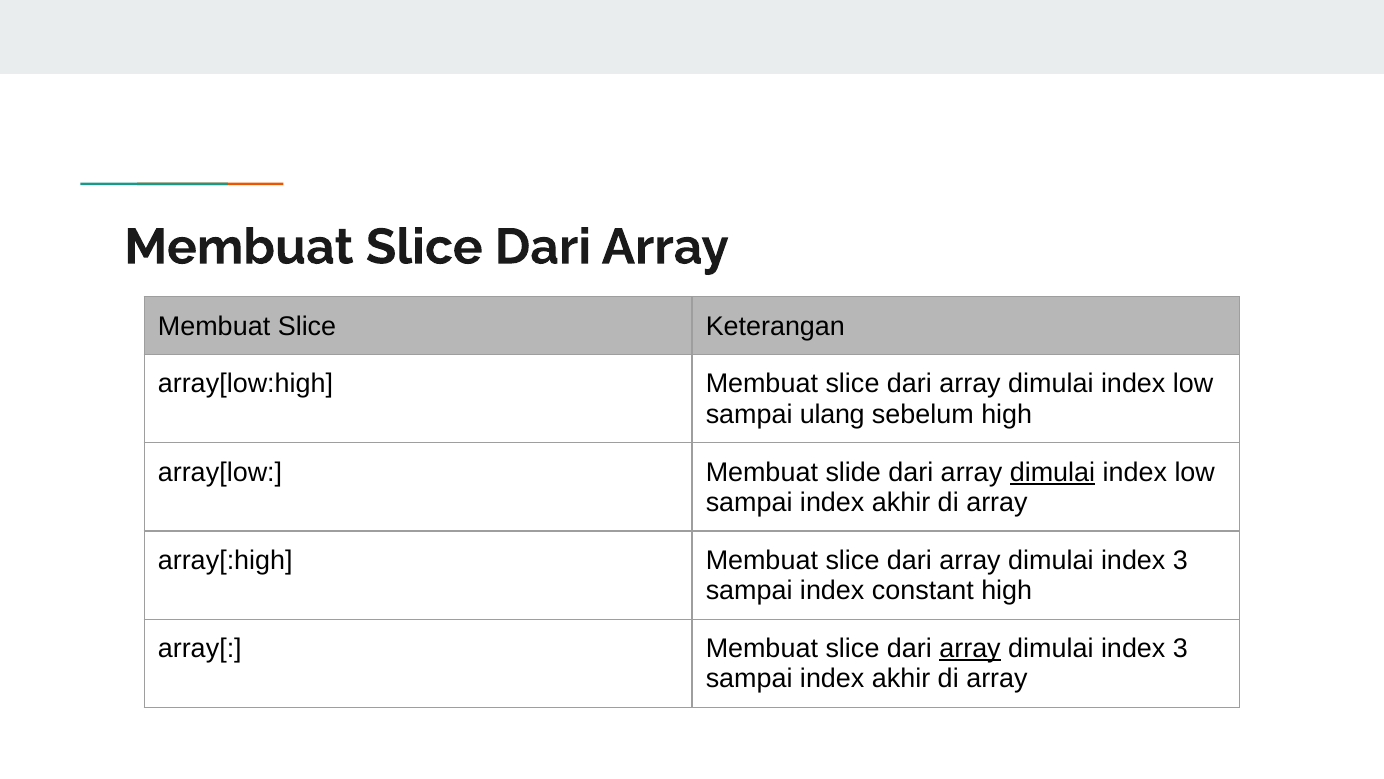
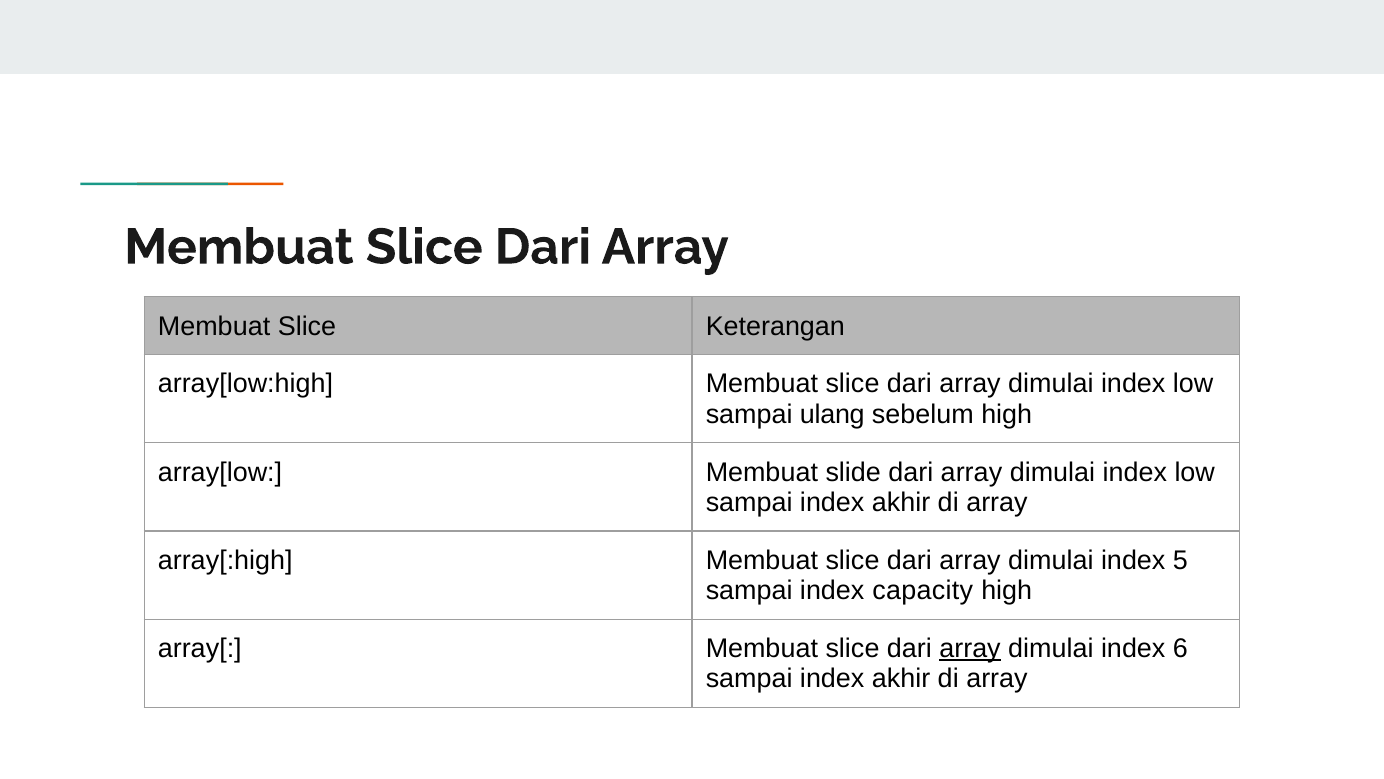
dimulai at (1052, 472) underline: present -> none
3 at (1180, 560): 3 -> 5
constant: constant -> capacity
3 at (1180, 648): 3 -> 6
